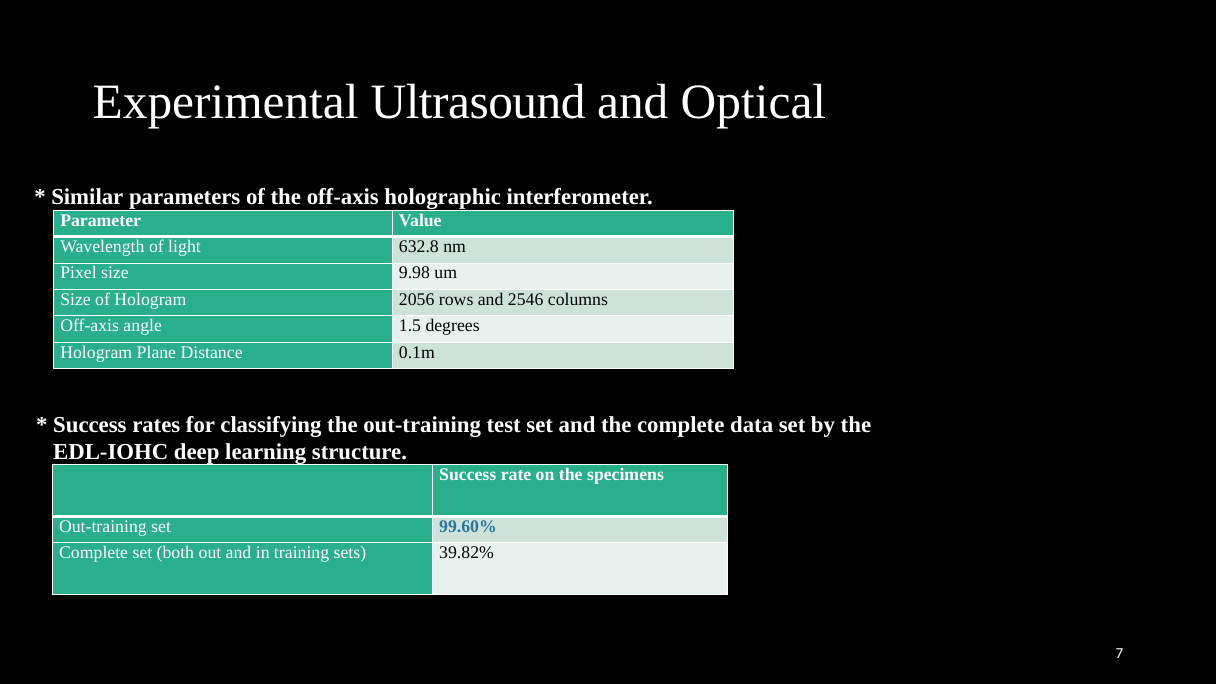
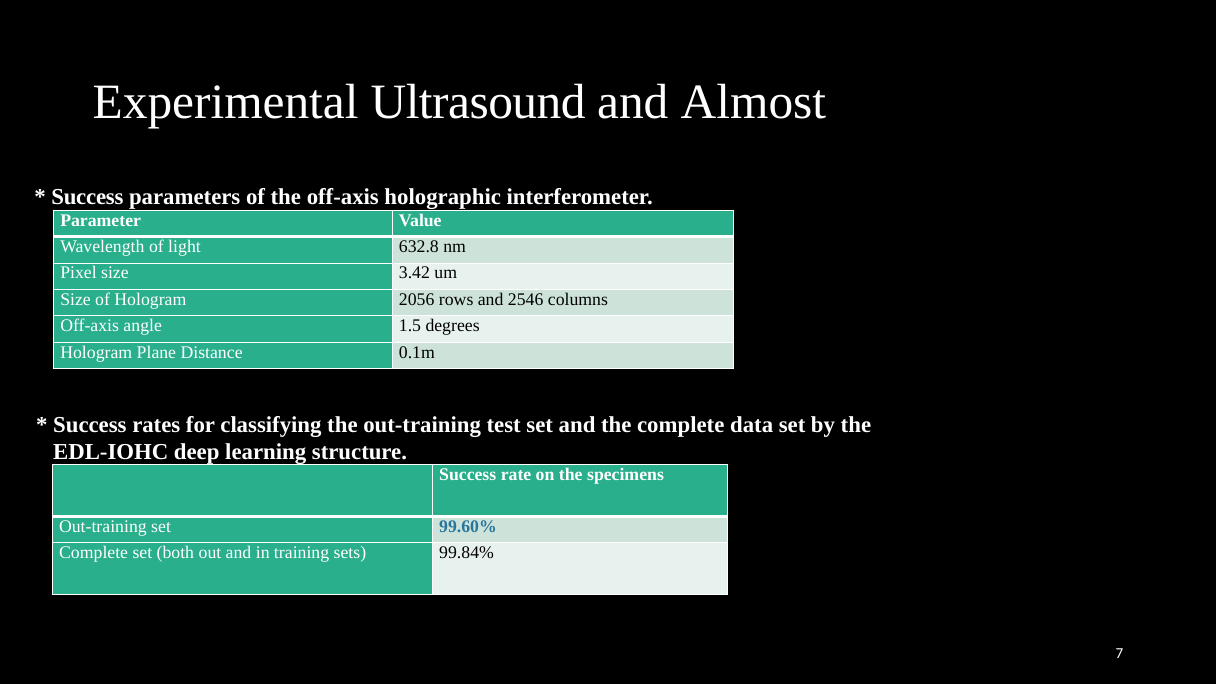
Optical: Optical -> Almost
Similar at (87, 197): Similar -> Success
9.98: 9.98 -> 3.42
39.82%: 39.82% -> 99.84%
